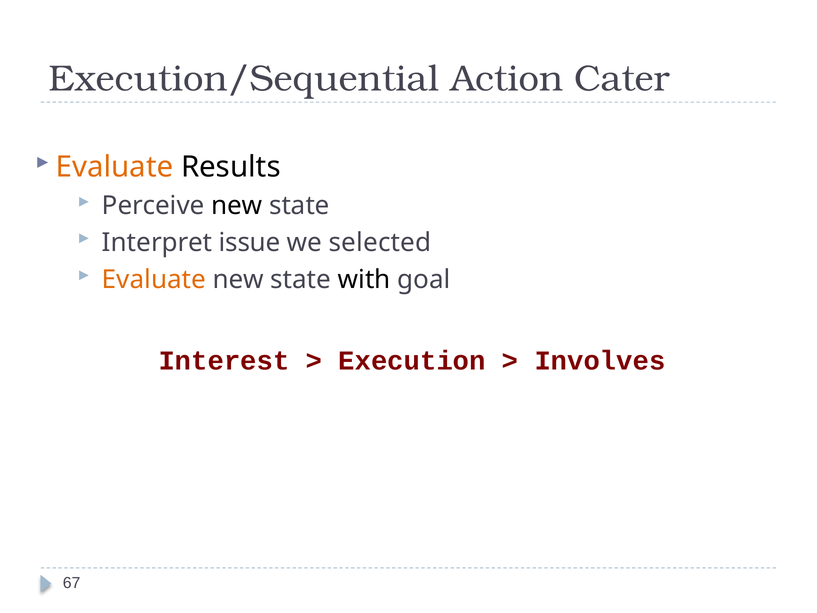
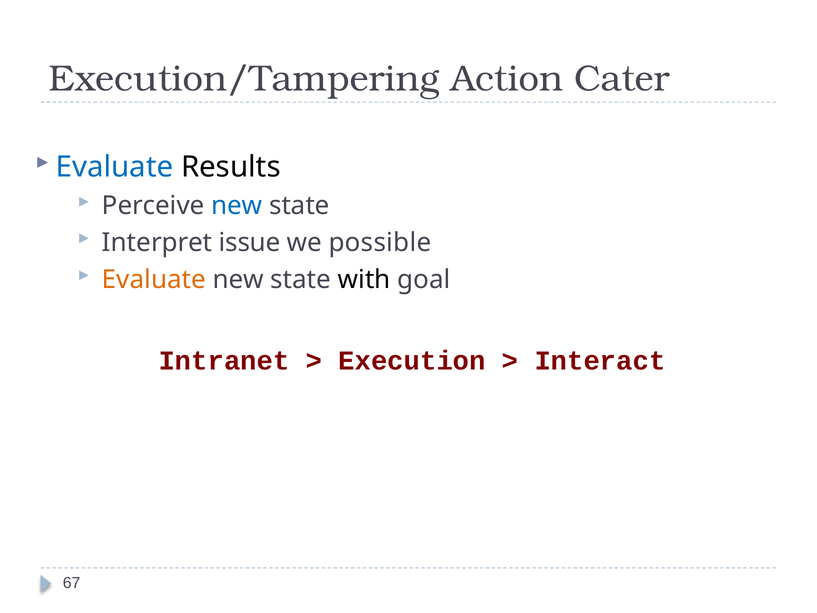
Execution/Sequential: Execution/Sequential -> Execution/Tampering
Evaluate at (115, 167) colour: orange -> blue
new at (237, 206) colour: black -> blue
selected: selected -> possible
Interest: Interest -> Intranet
Involves: Involves -> Interact
